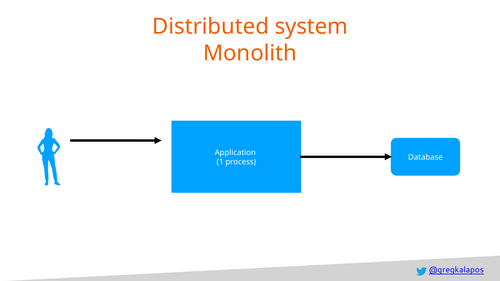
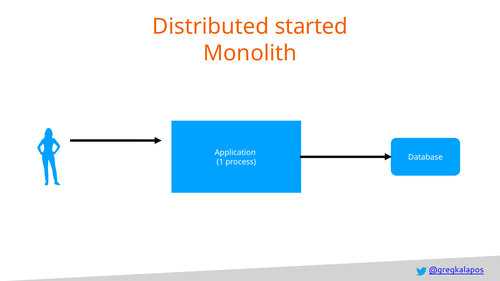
system: system -> started
